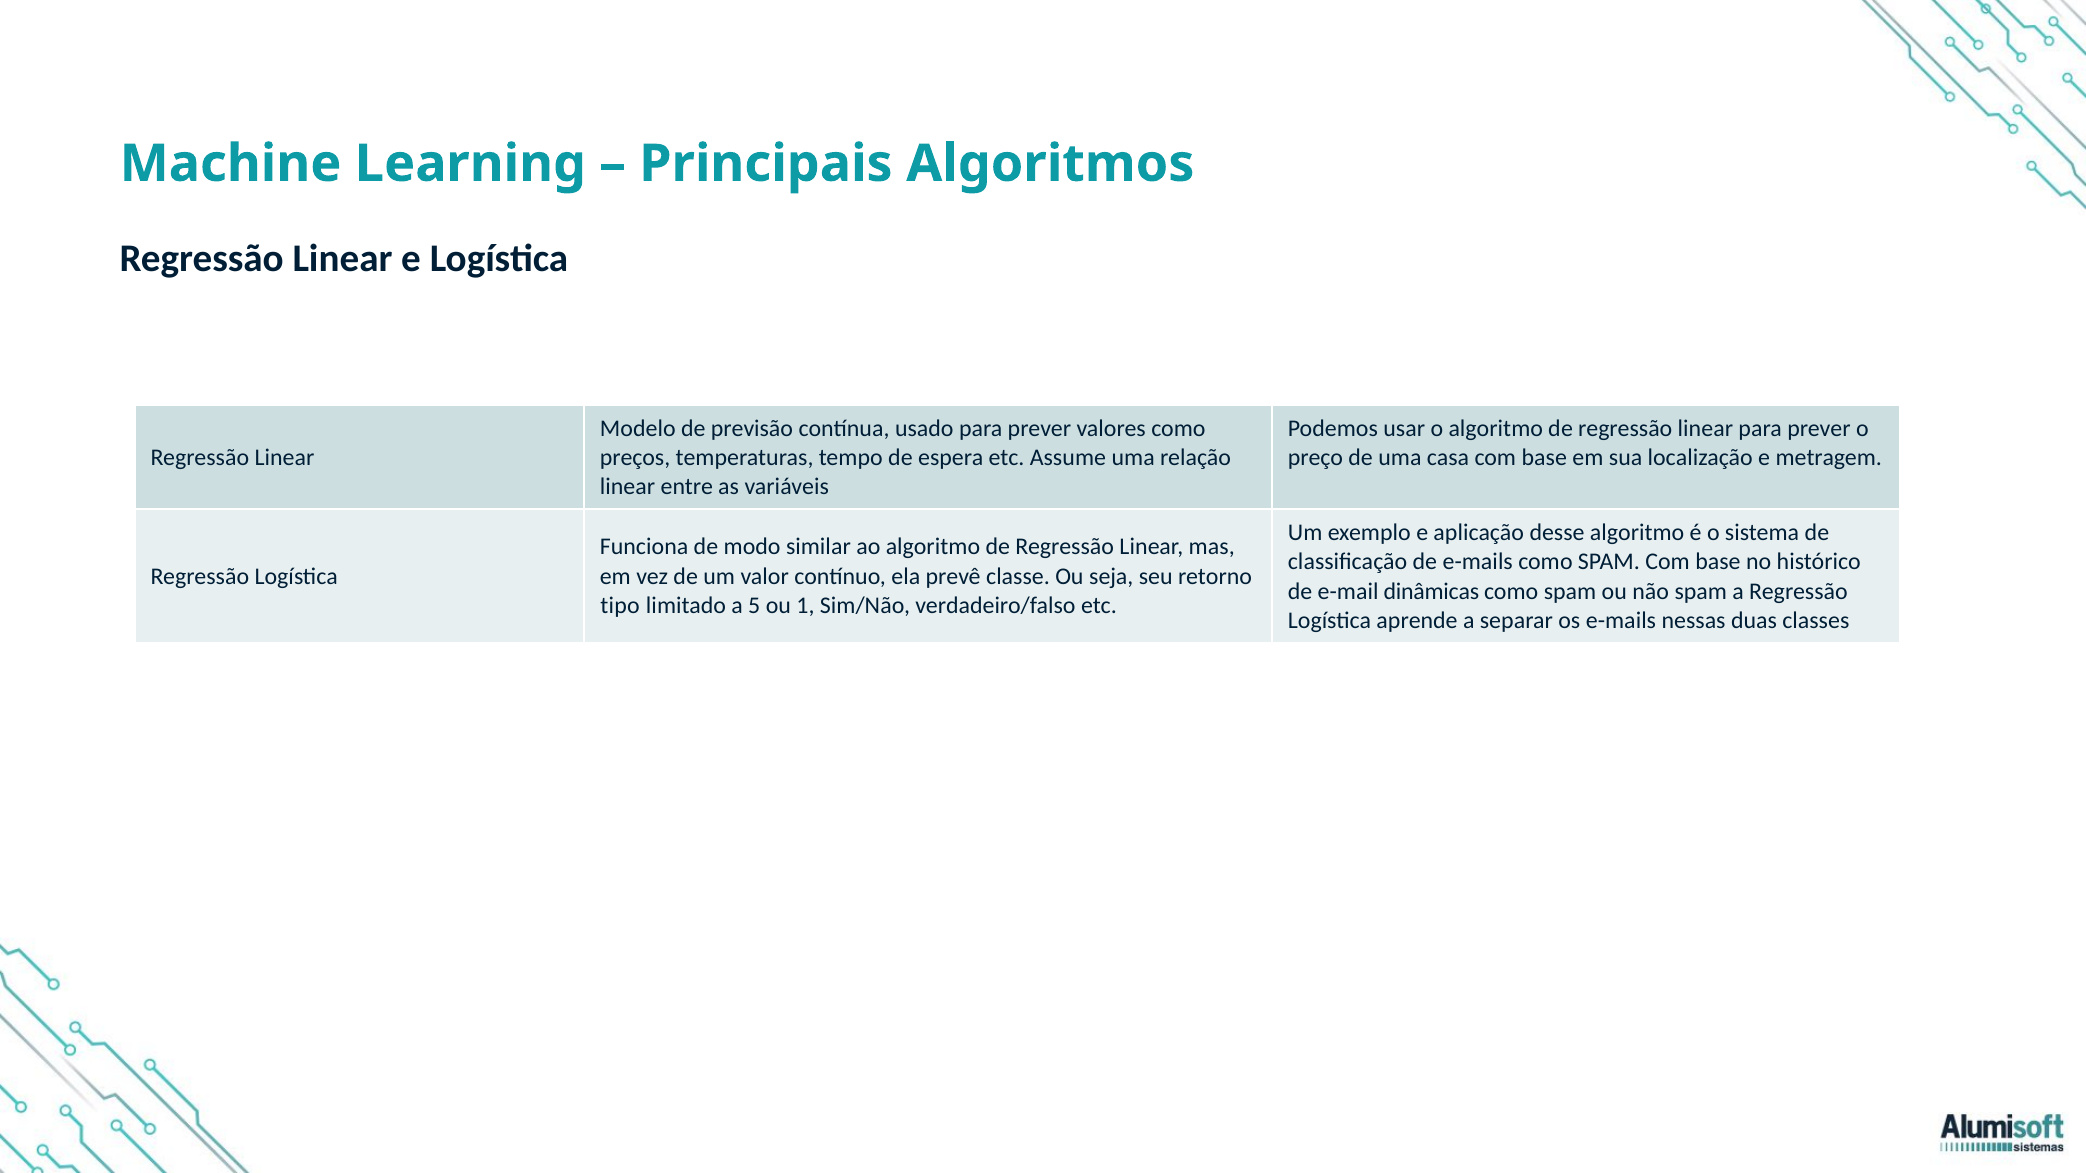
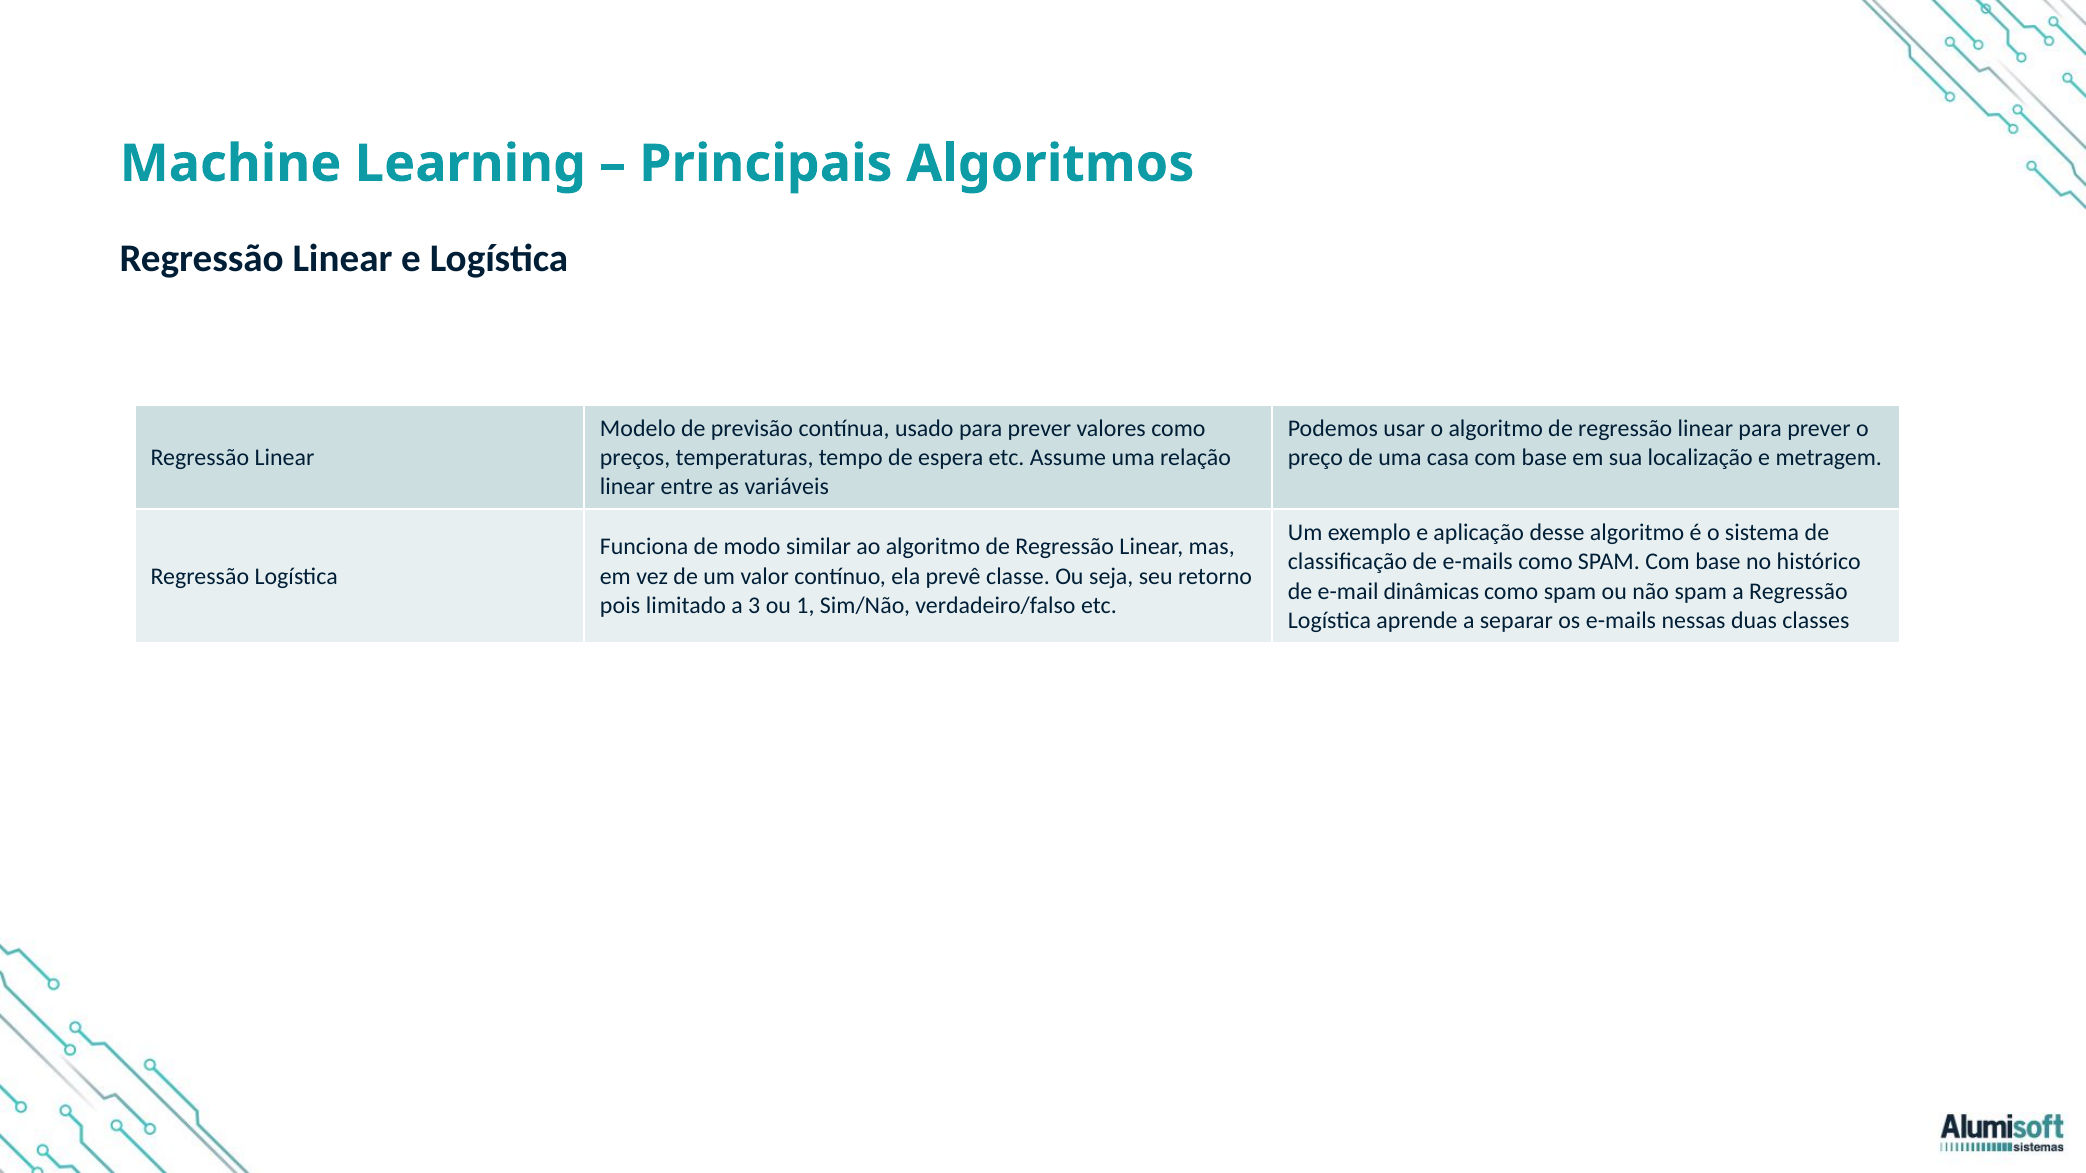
tipo: tipo -> pois
5: 5 -> 3
